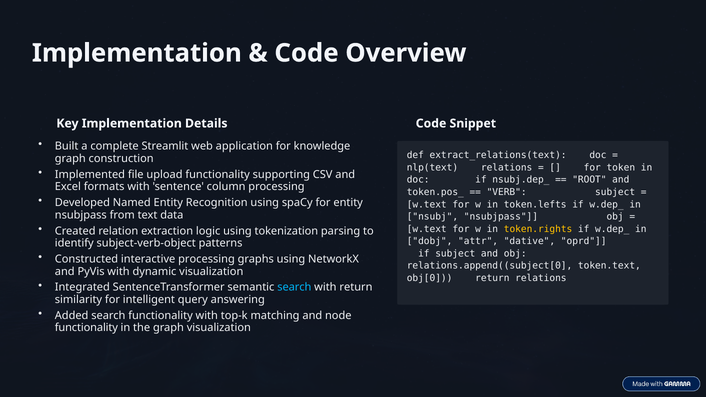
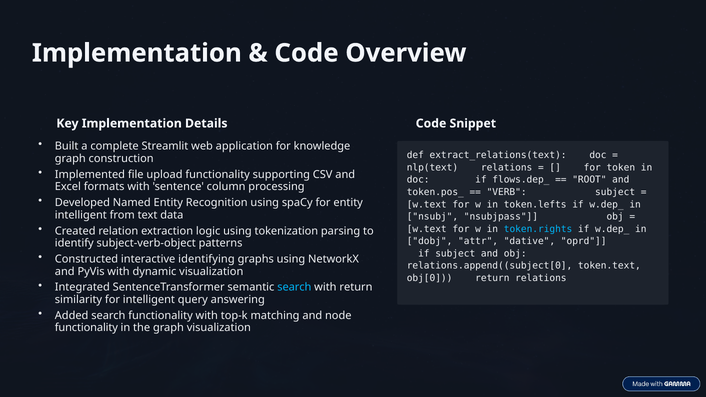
nsubj.dep_: nsubj.dep_ -> flows.dep_
nsubjpass at (81, 215): nsubjpass -> intelligent
token.rights colour: yellow -> light blue
interactive processing: processing -> identifying
